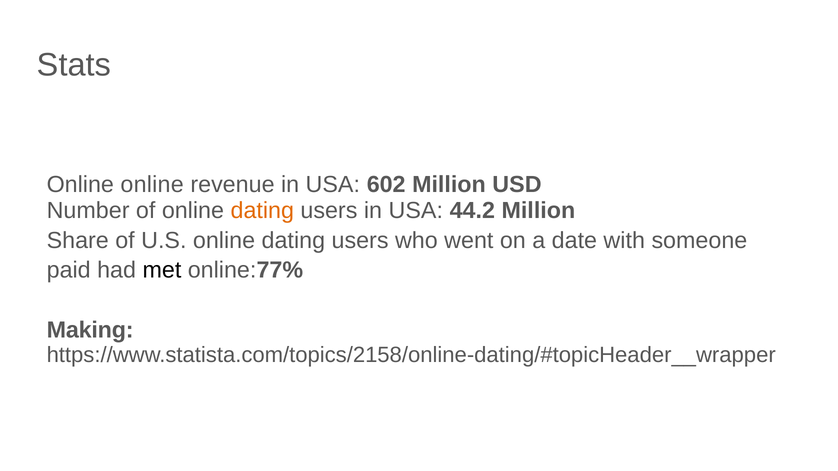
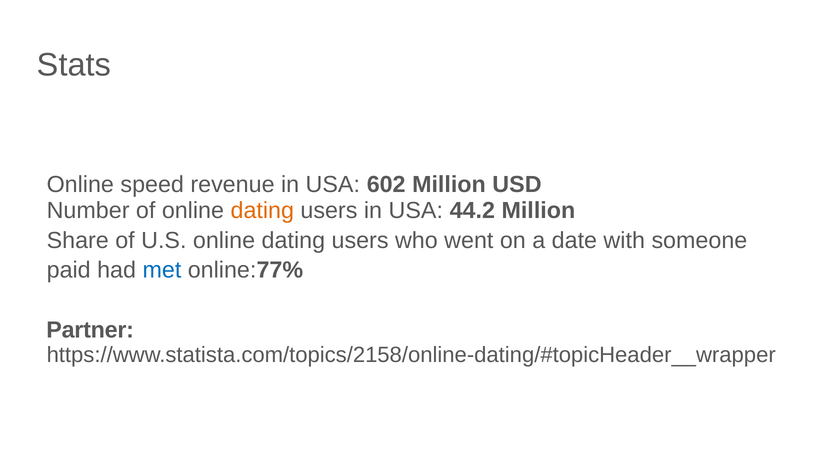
Online online: online -> speed
met colour: black -> blue
Making: Making -> Partner
